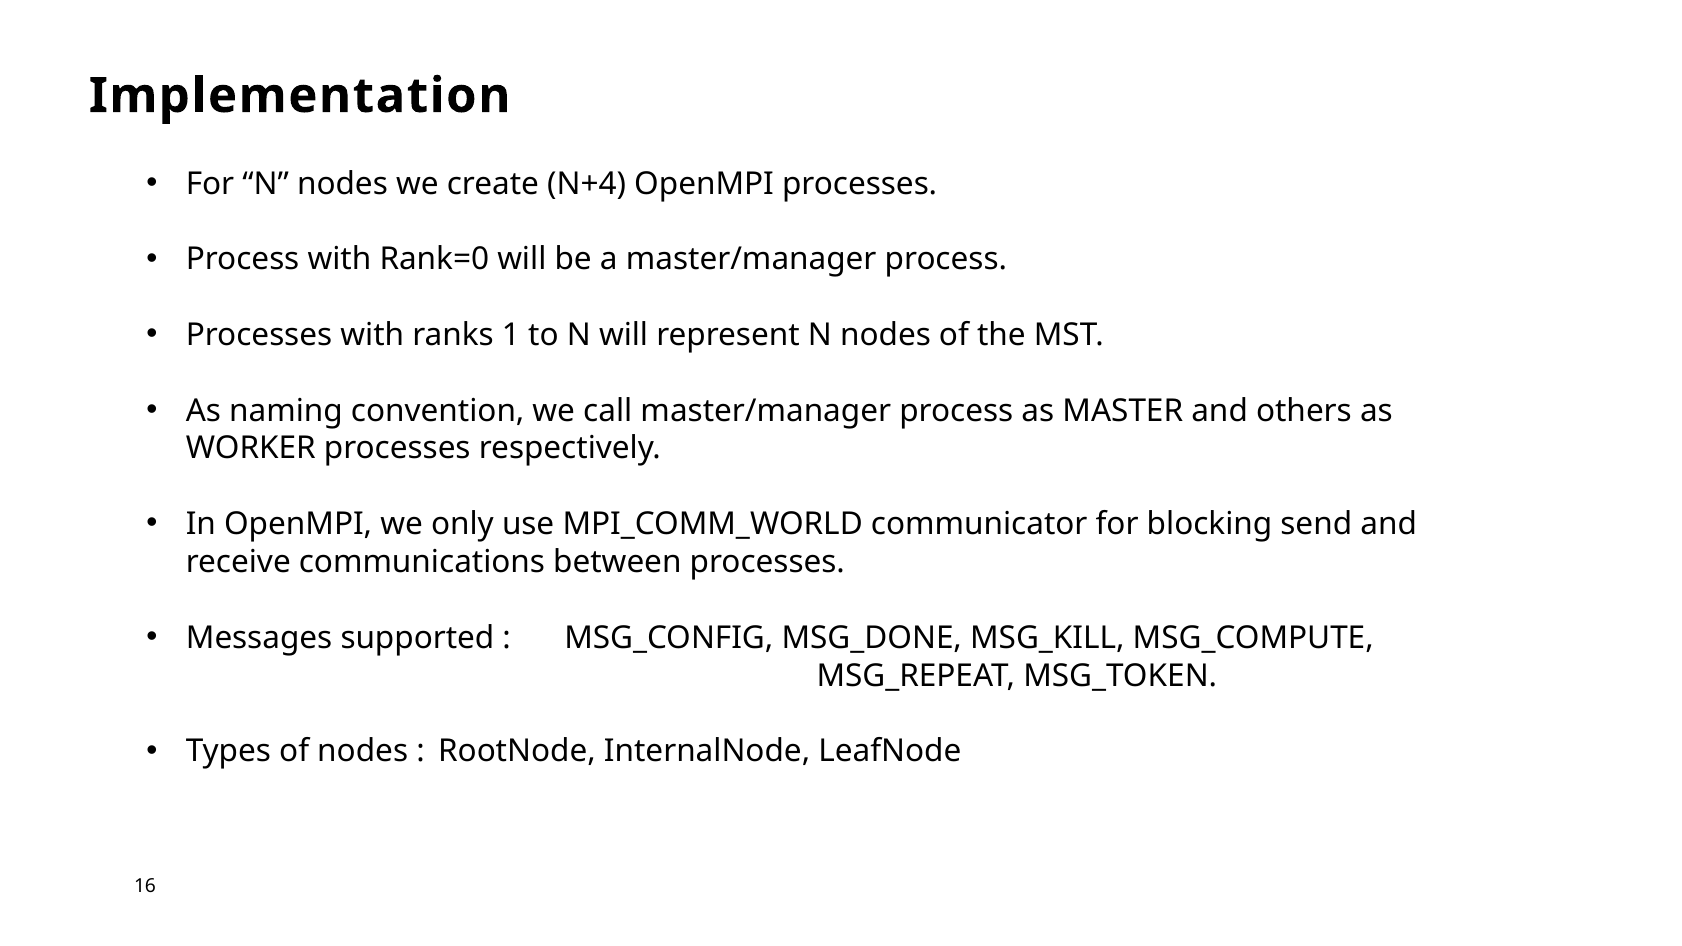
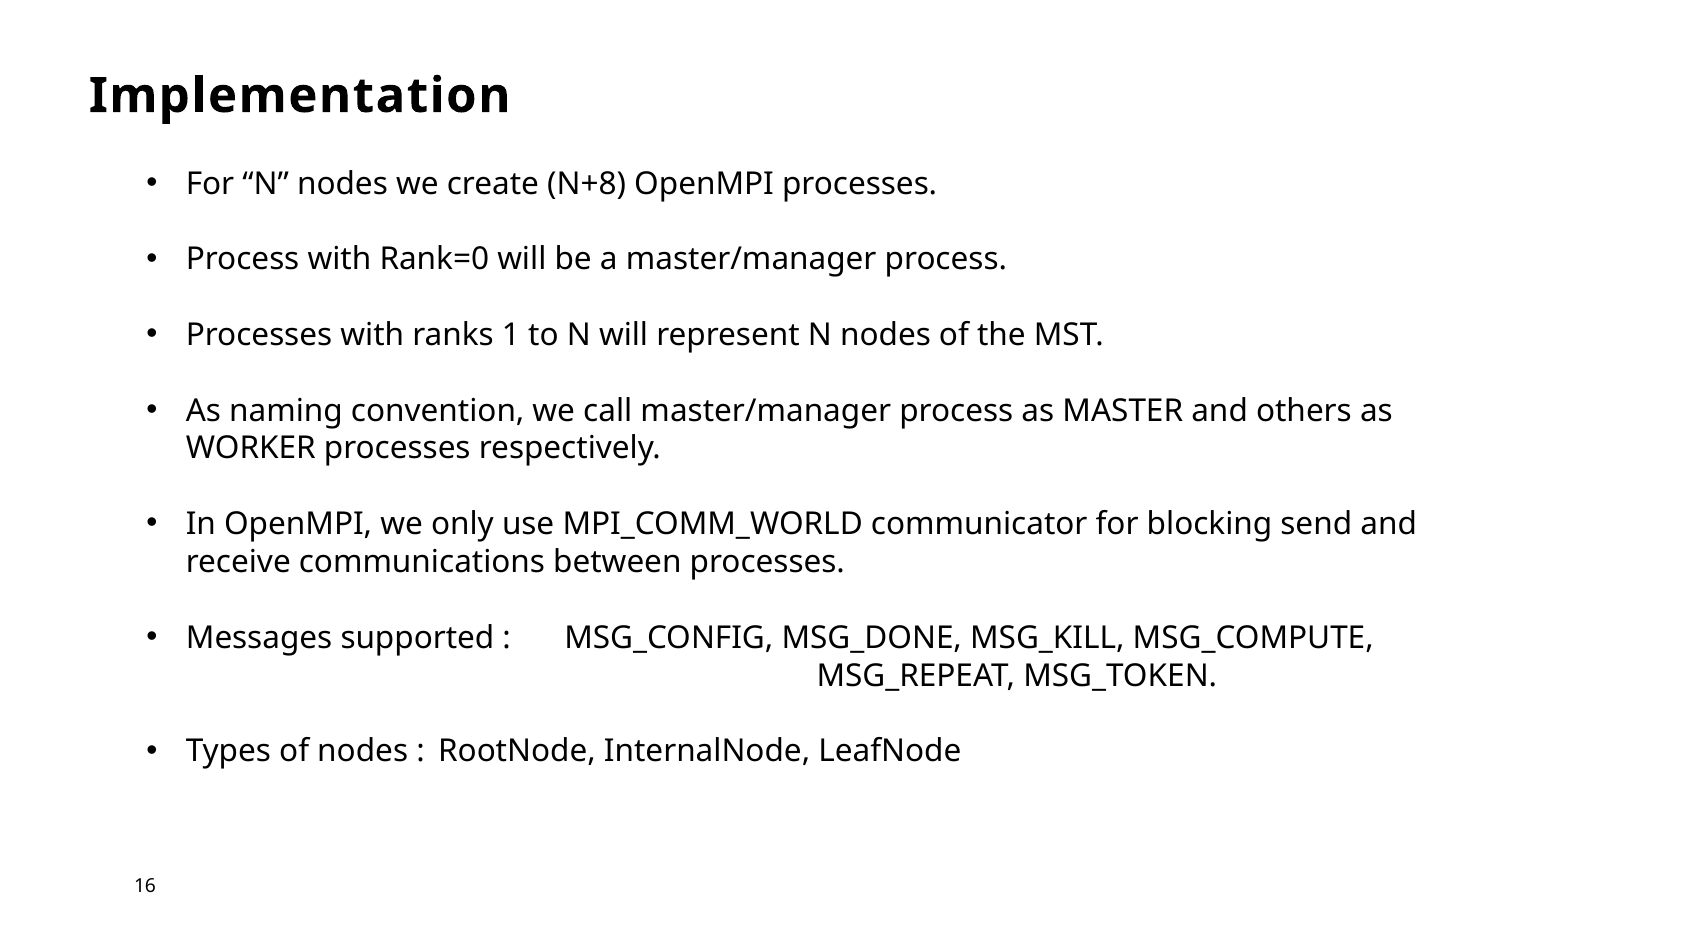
N+4: N+4 -> N+8
